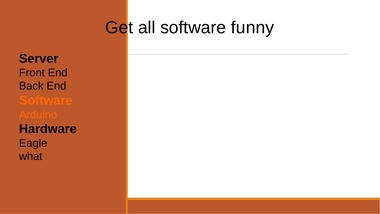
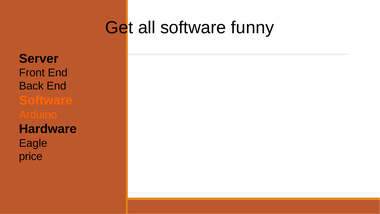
what: what -> price
